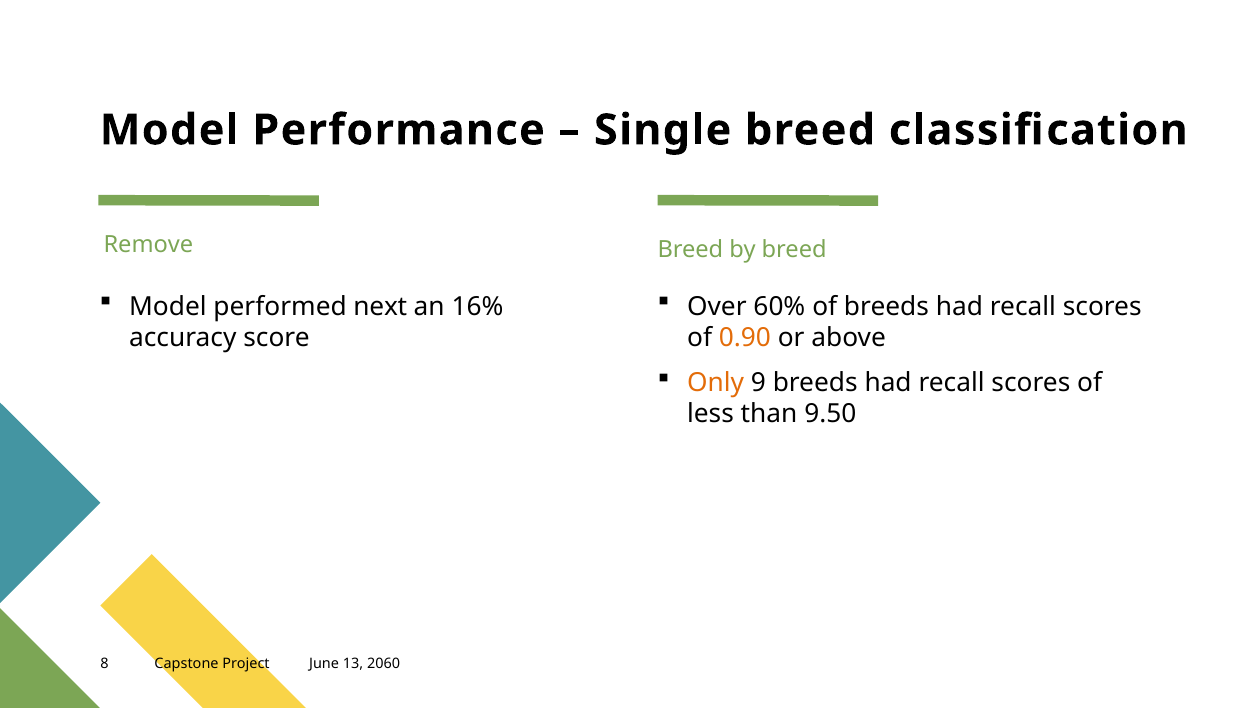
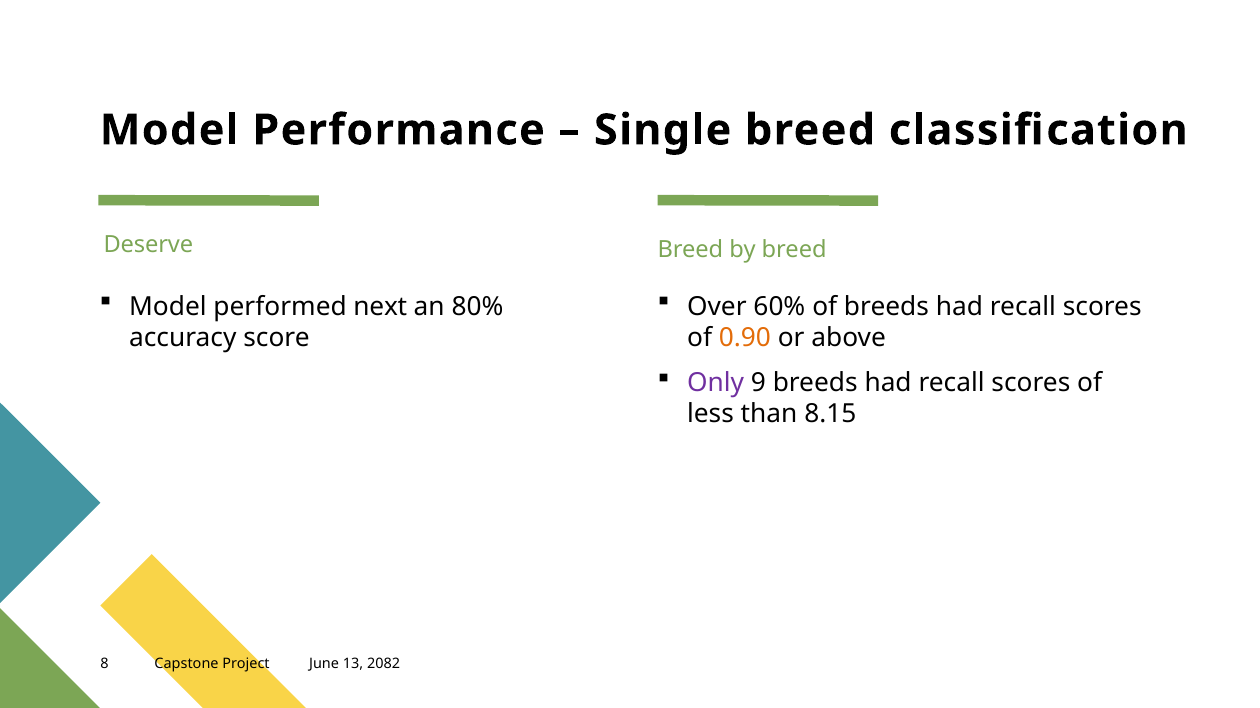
Remove: Remove -> Deserve
16%: 16% -> 80%
Only colour: orange -> purple
9.50: 9.50 -> 8.15
2060: 2060 -> 2082
